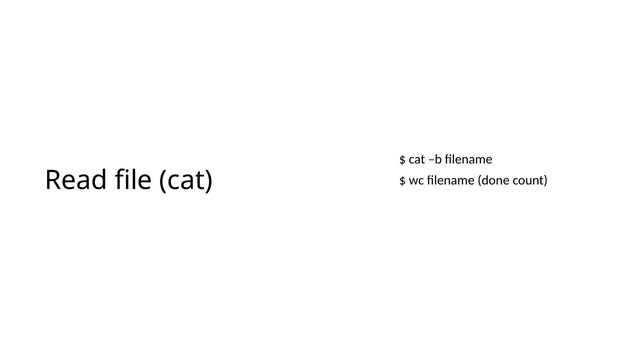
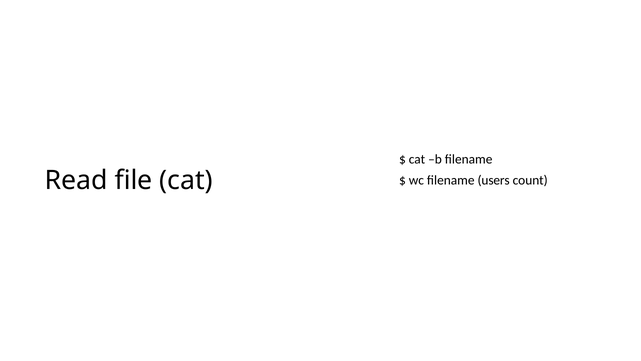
done: done -> users
